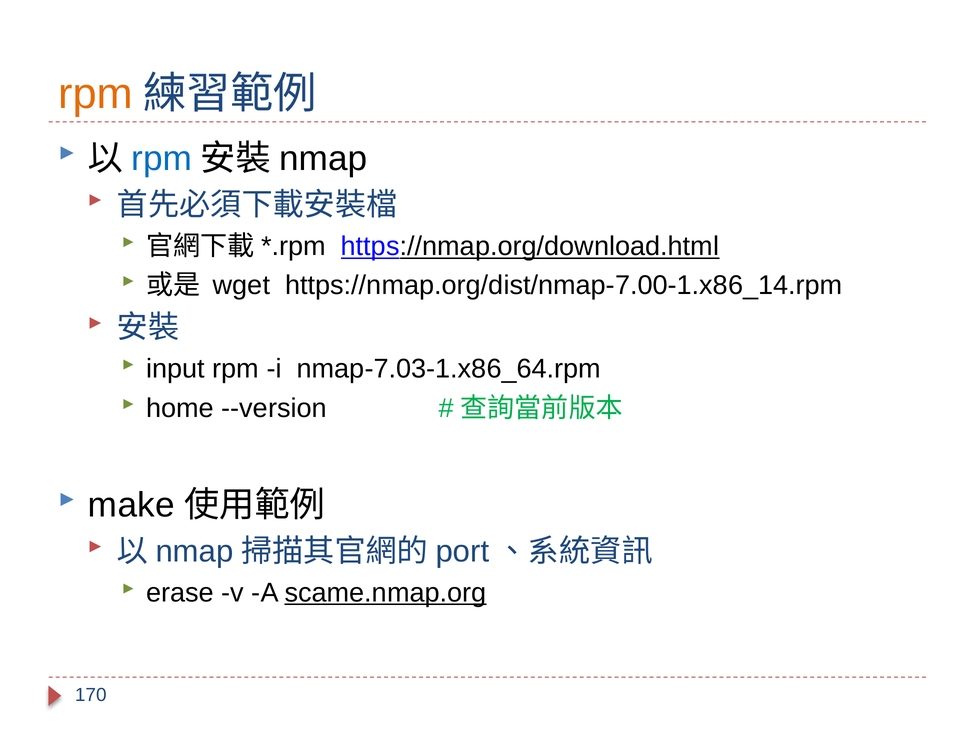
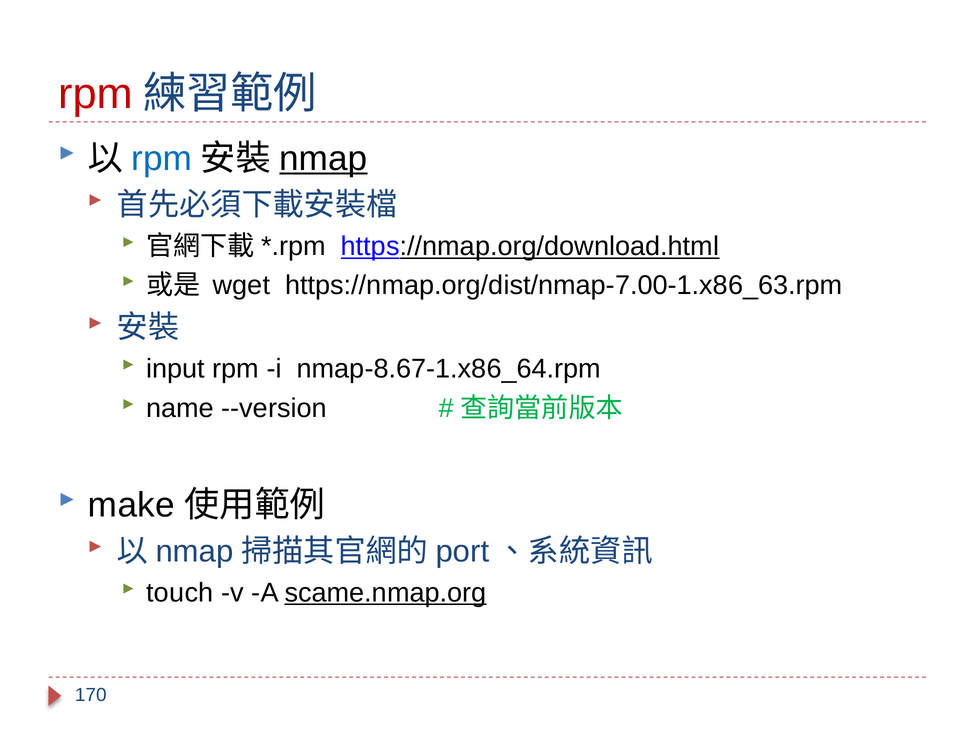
rpm at (96, 94) colour: orange -> red
nmap underline: none -> present
https://nmap.org/dist/nmap-7.00-1.x86_14.rpm: https://nmap.org/dist/nmap-7.00-1.x86_14.rpm -> https://nmap.org/dist/nmap-7.00-1.x86_63.rpm
nmap-7.03-1.x86_64.rpm: nmap-7.03-1.x86_64.rpm -> nmap-8.67-1.x86_64.rpm
home: home -> name
erase: erase -> touch
